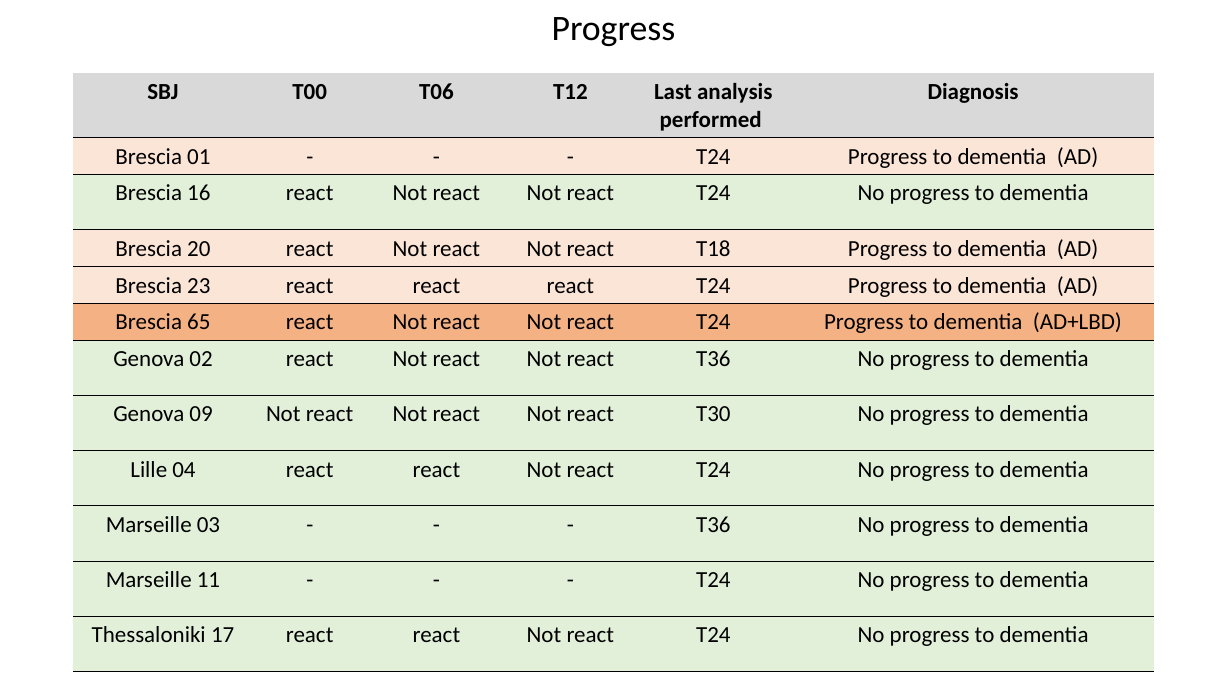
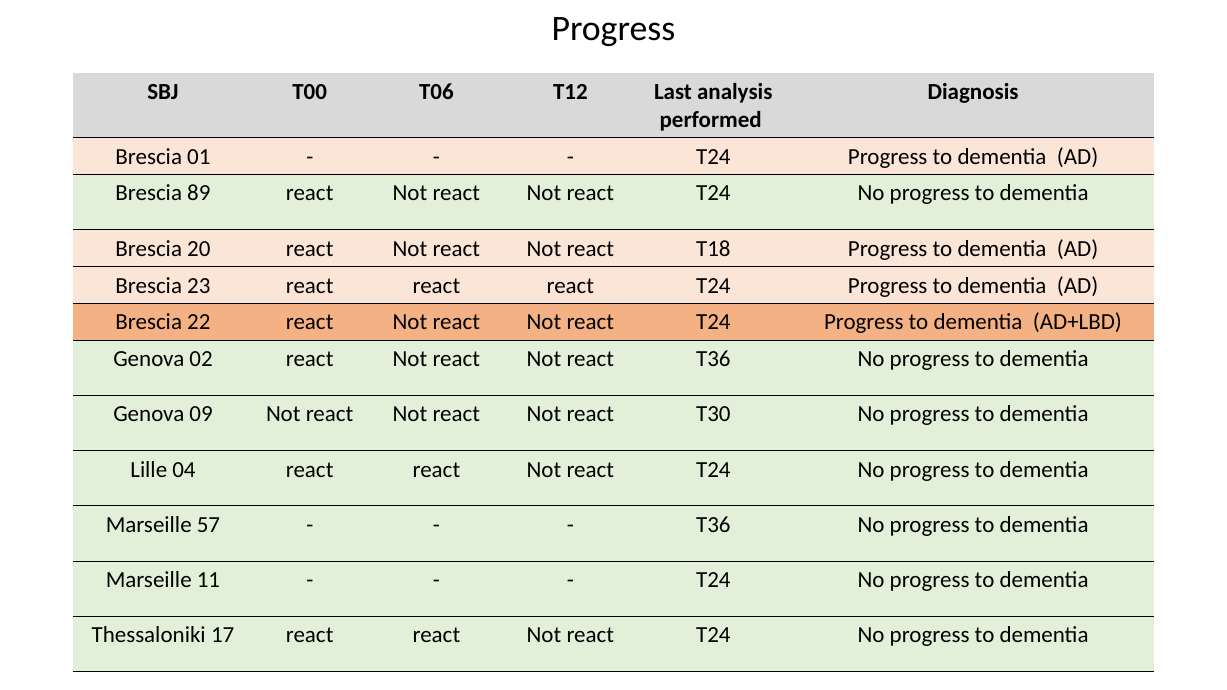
16: 16 -> 89
65: 65 -> 22
03: 03 -> 57
